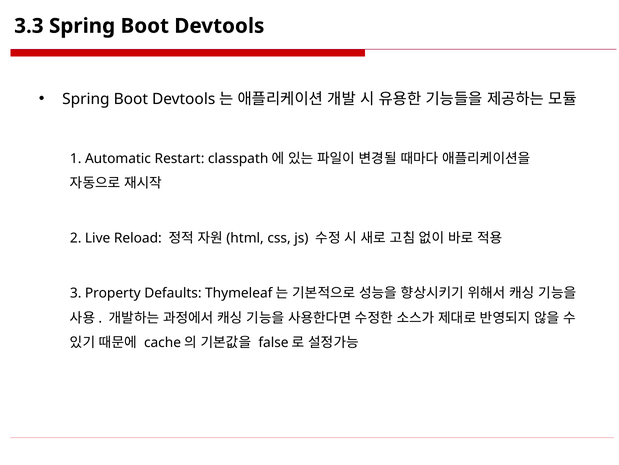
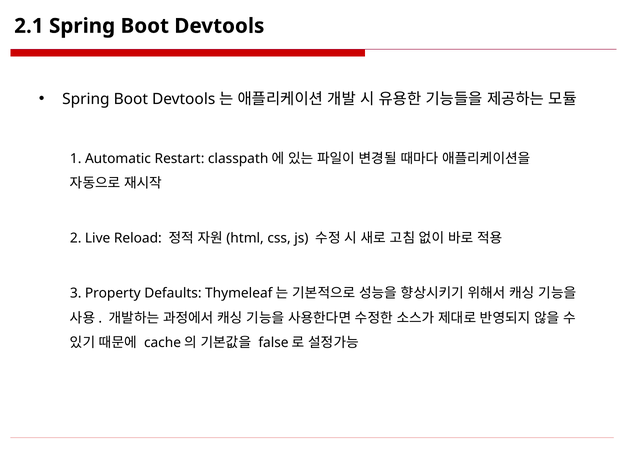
3.3: 3.3 -> 2.1
